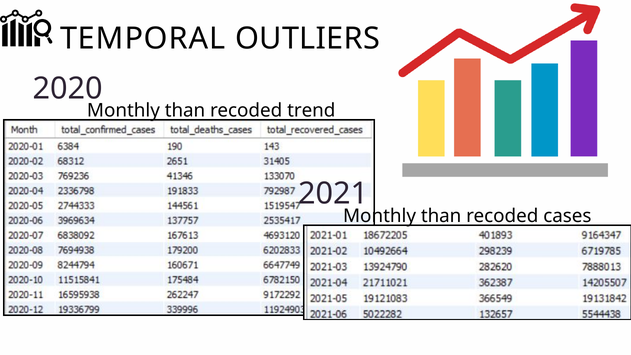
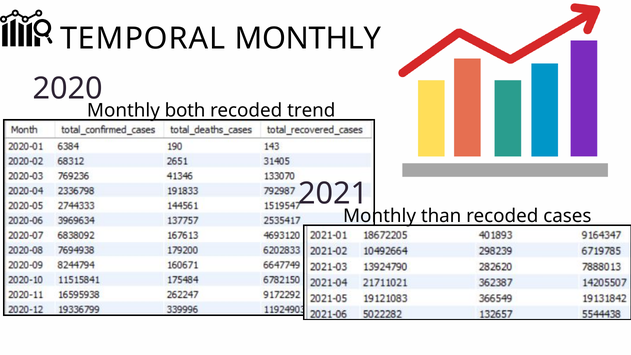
TEMPORAL OUTLIERS: OUTLIERS -> MONTHLY
than at (185, 111): than -> both
